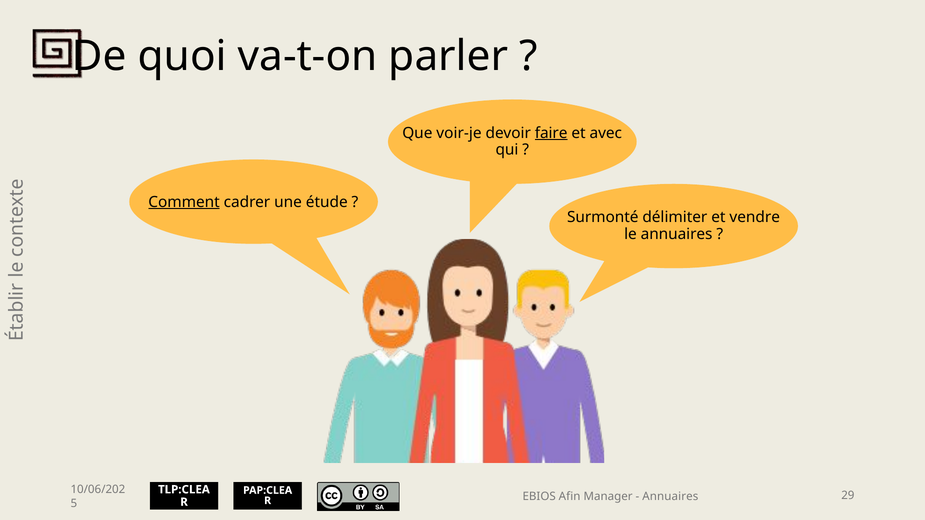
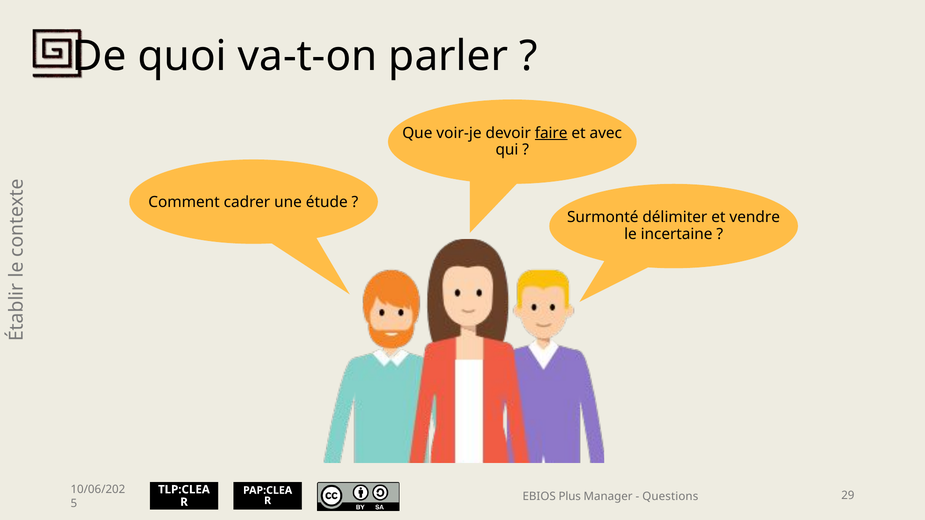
Comment underline: present -> none
le annuaires: annuaires -> incertaine
Afin: Afin -> Plus
Annuaires at (670, 497): Annuaires -> Questions
